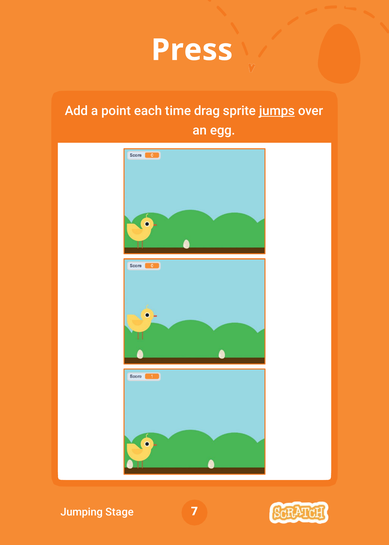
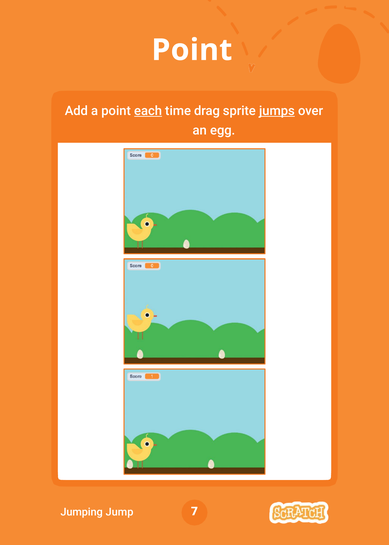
Press at (192, 50): Press -> Point
each underline: none -> present
Stage: Stage -> Jump
